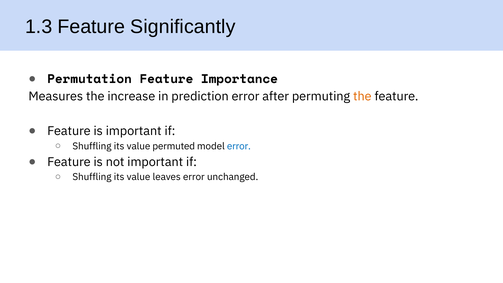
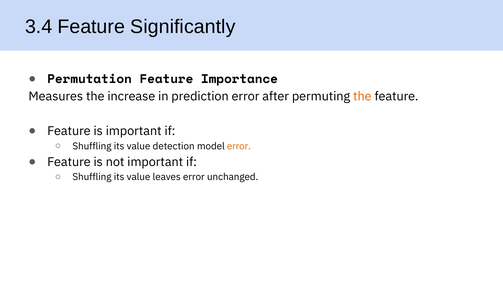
1.3: 1.3 -> 3.4
permuted: permuted -> detection
error at (239, 146) colour: blue -> orange
